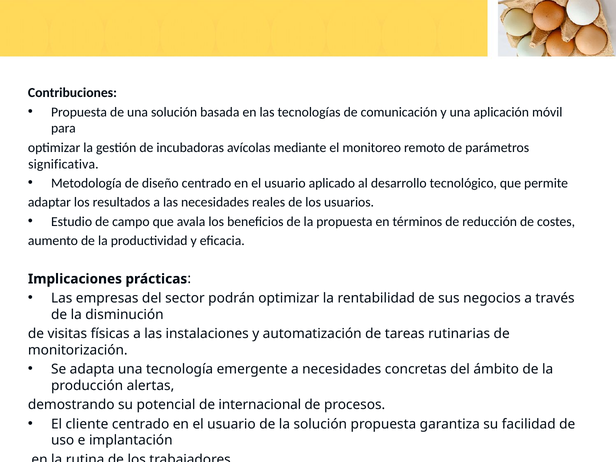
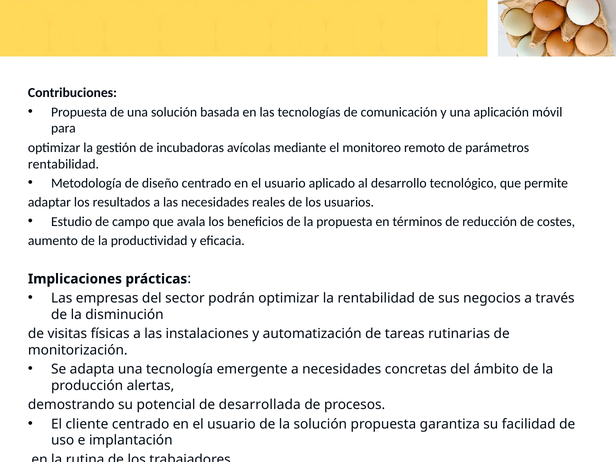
significativa at (63, 164): significativa -> rentabilidad
internacional: internacional -> desarrollada
